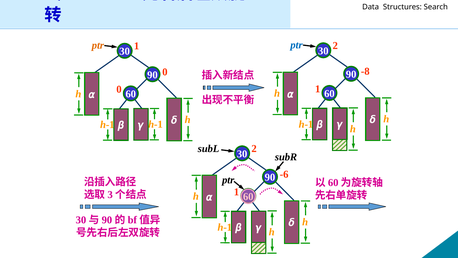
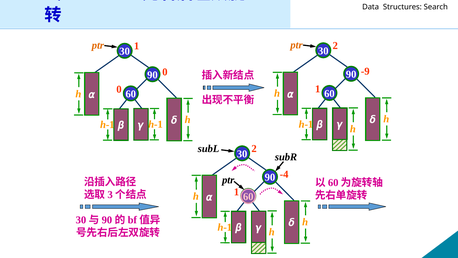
ptr at (297, 45) colour: blue -> orange
-8: -8 -> -9
-6: -6 -> -4
